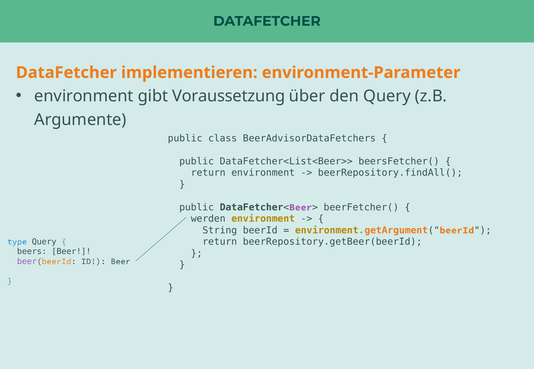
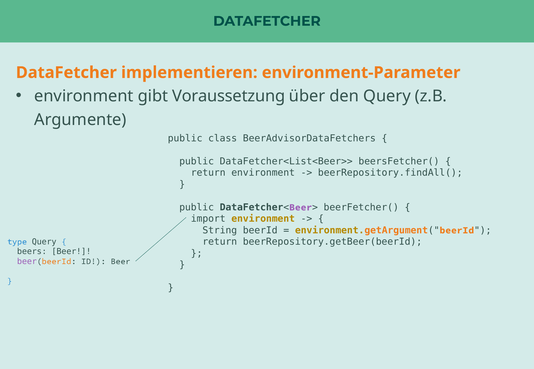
werden: werden -> import
